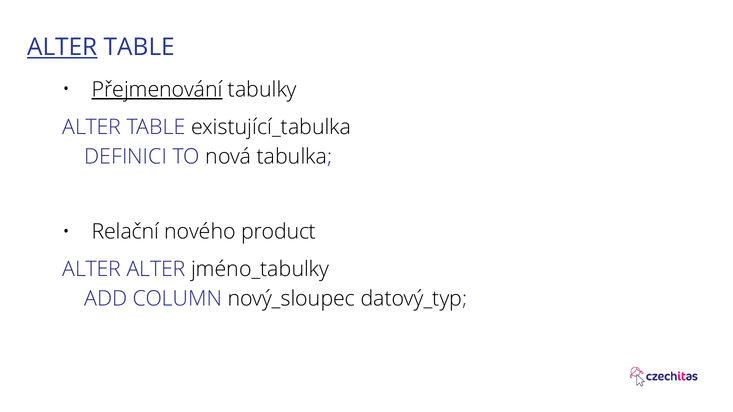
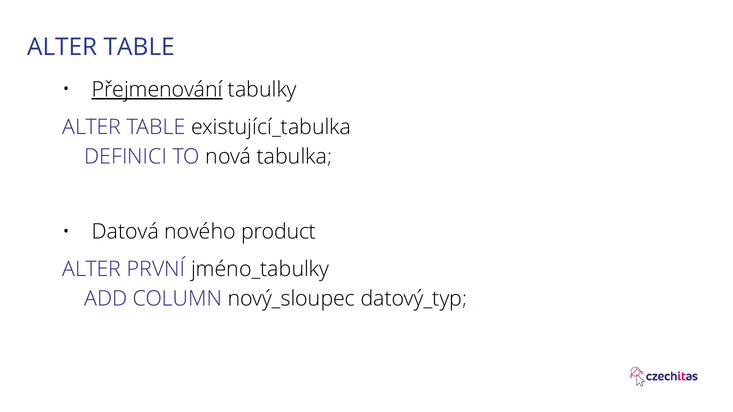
ALTER at (62, 47) underline: present -> none
Relační: Relační -> Datová
ALTER ALTER: ALTER -> PRVNÍ
